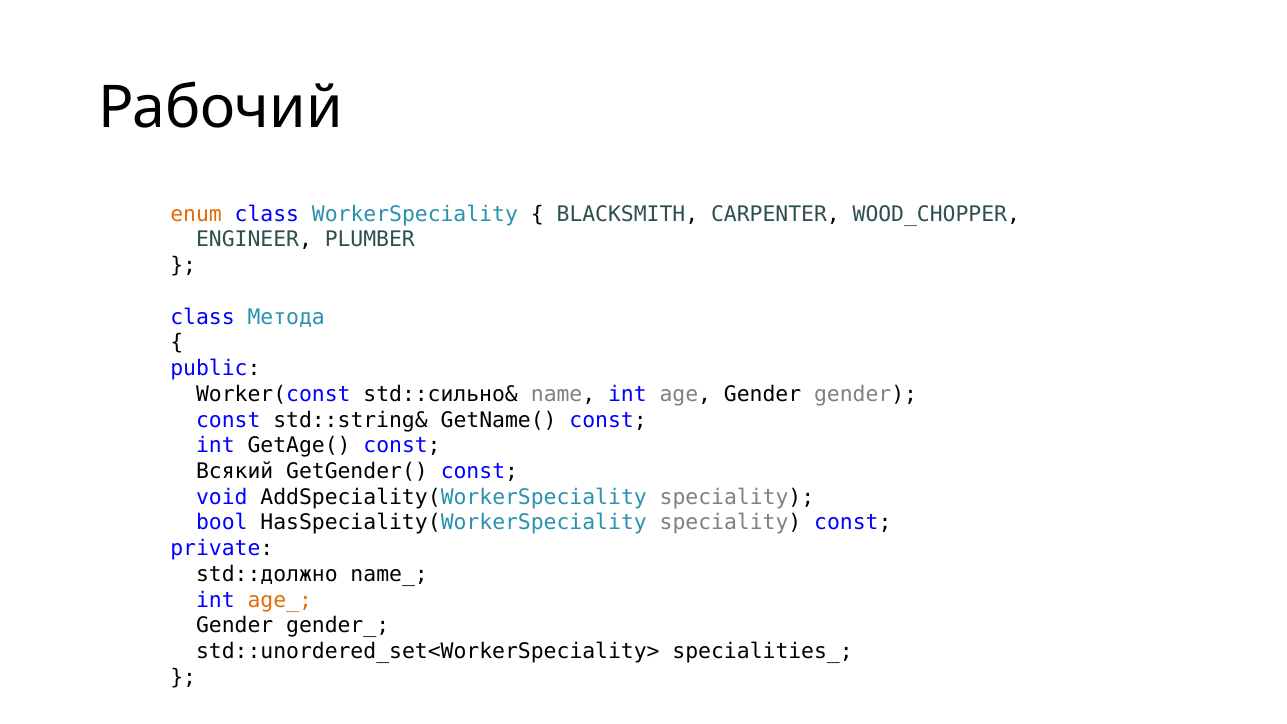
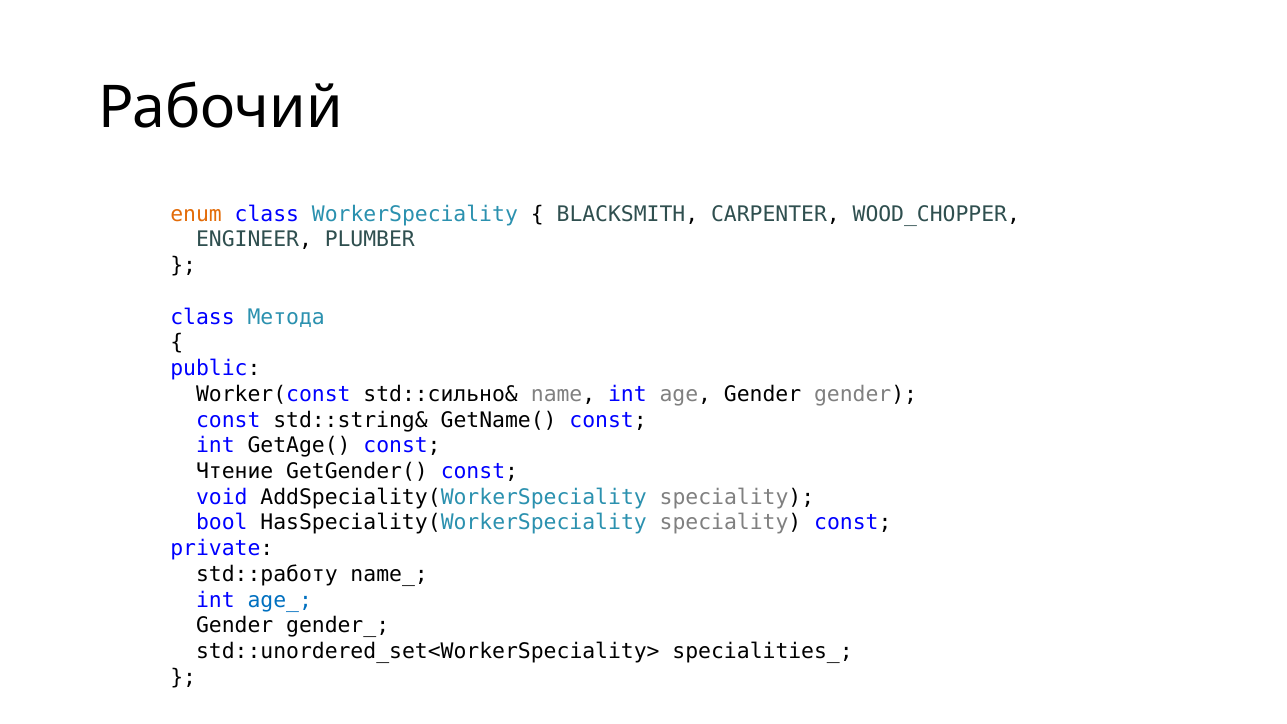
Всякий: Всякий -> Чтение
std::должно: std::должно -> std::работу
age_ colour: orange -> blue
